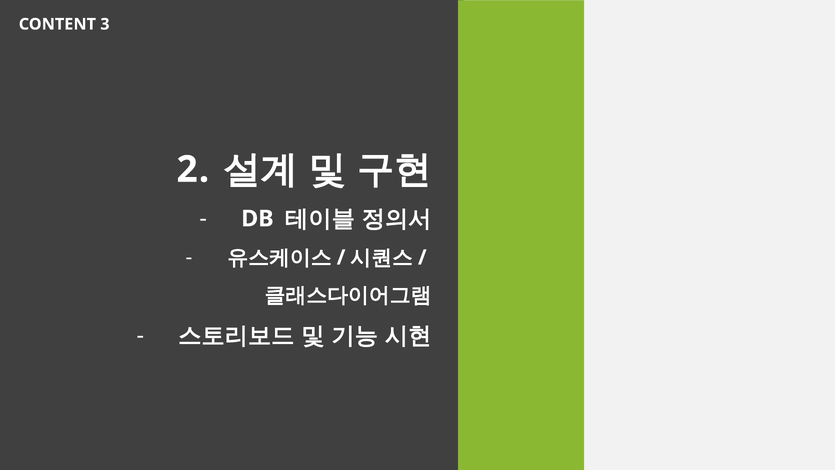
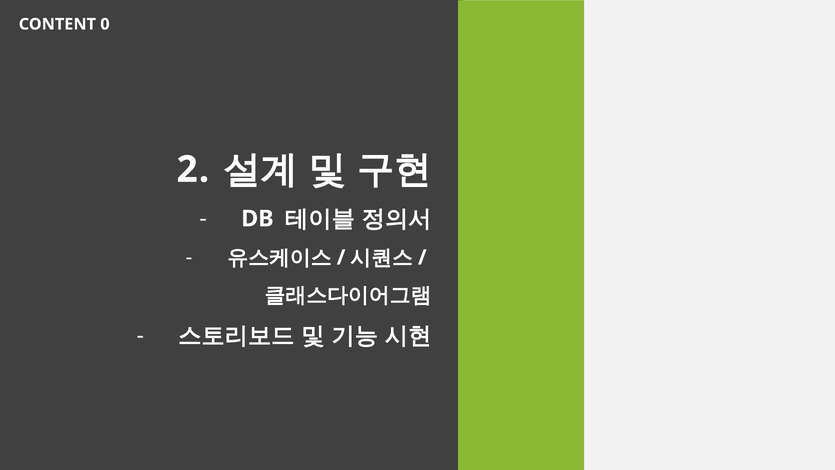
3: 3 -> 0
